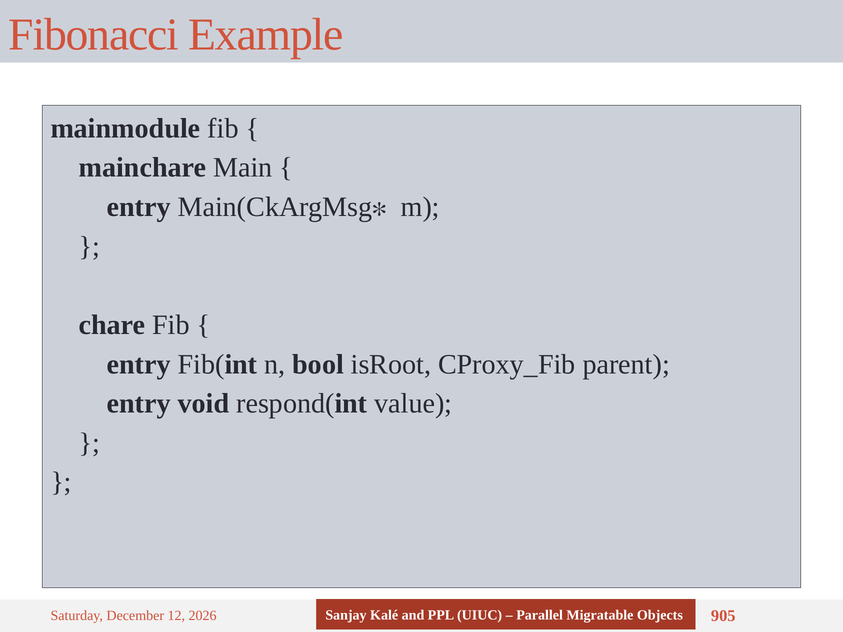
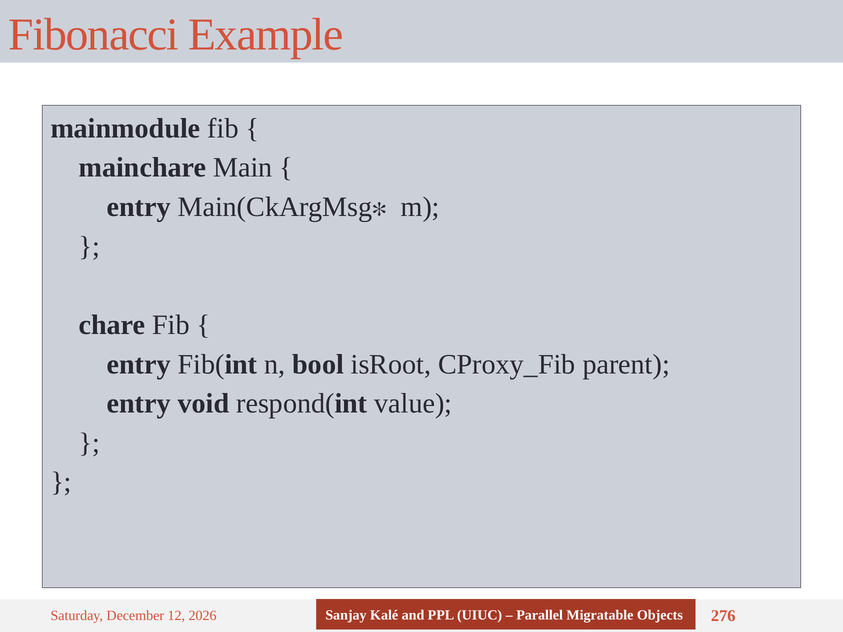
905: 905 -> 276
